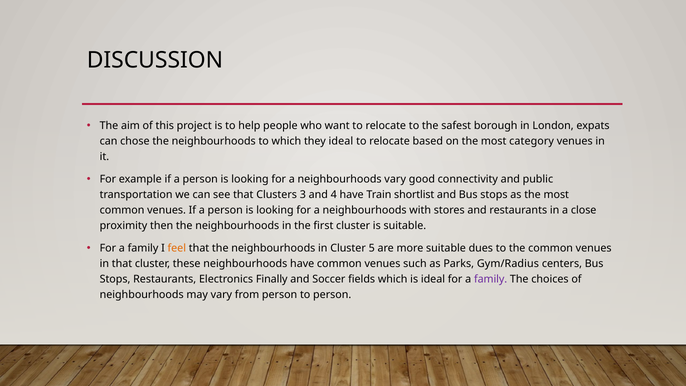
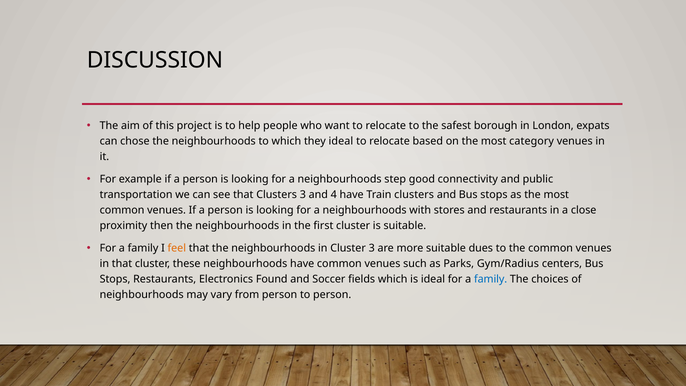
neighbourhoods vary: vary -> step
Train shortlist: shortlist -> clusters
Cluster 5: 5 -> 3
Finally: Finally -> Found
family at (491, 279) colour: purple -> blue
